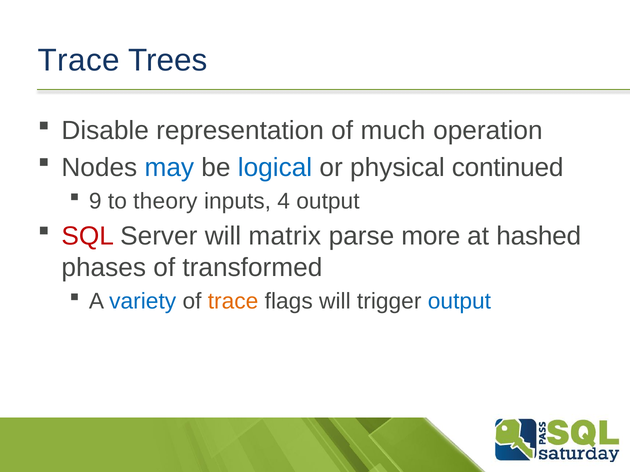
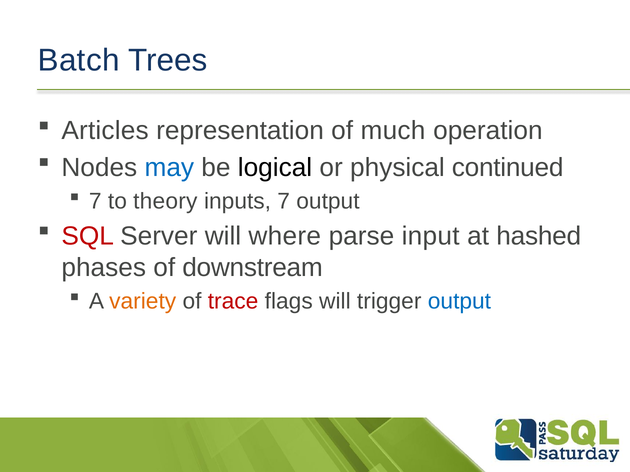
Trace at (79, 60): Trace -> Batch
Disable: Disable -> Articles
logical colour: blue -> black
9 at (95, 201): 9 -> 7
inputs 4: 4 -> 7
matrix: matrix -> where
more: more -> input
transformed: transformed -> downstream
variety colour: blue -> orange
trace at (233, 302) colour: orange -> red
